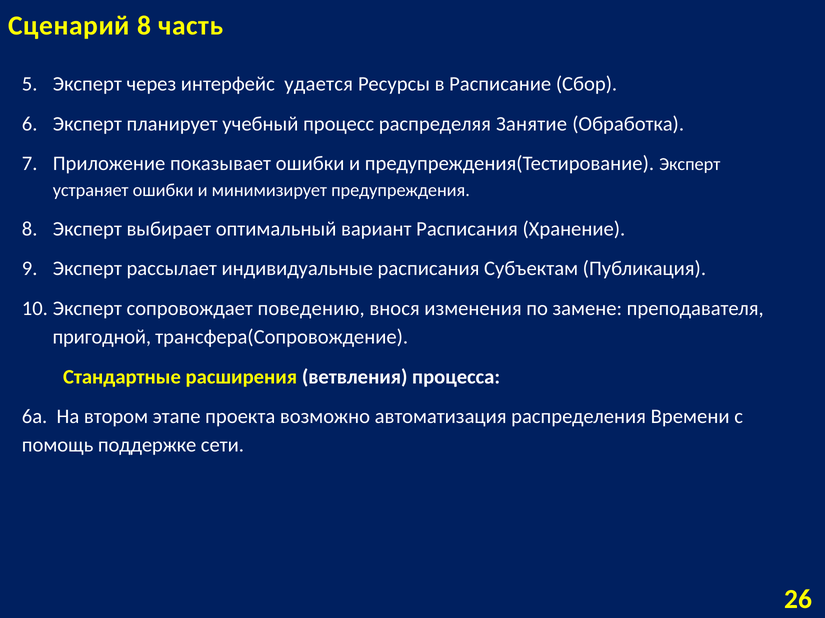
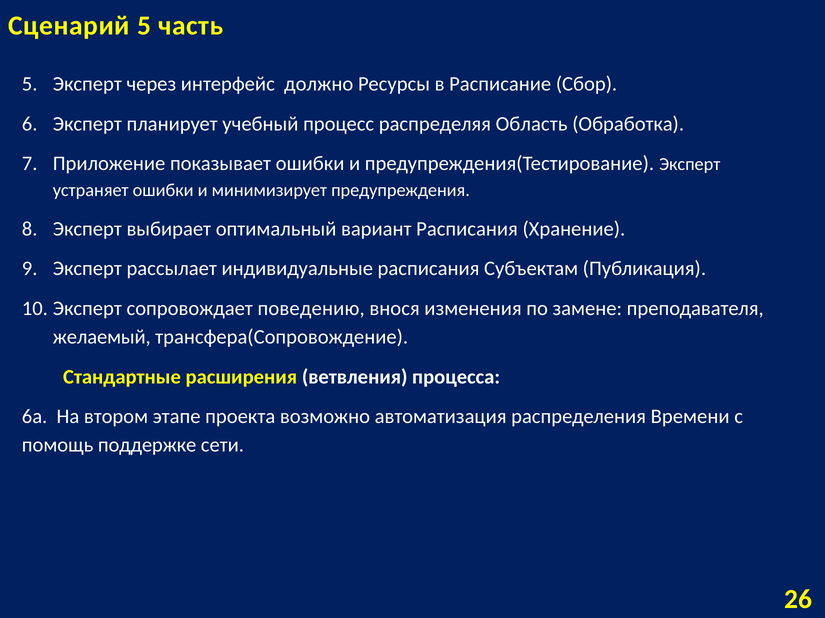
Сценарий 8: 8 -> 5
удается: удается -> должно
Занятие: Занятие -> Область
пригодной: пригодной -> желаемый
